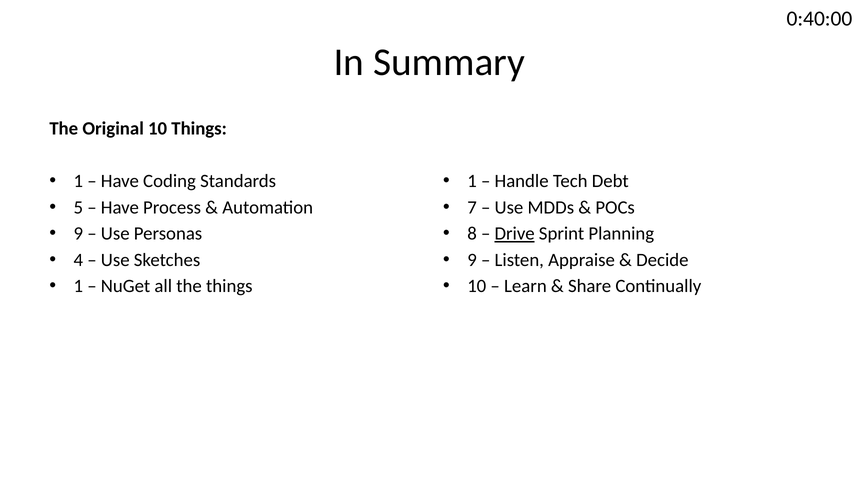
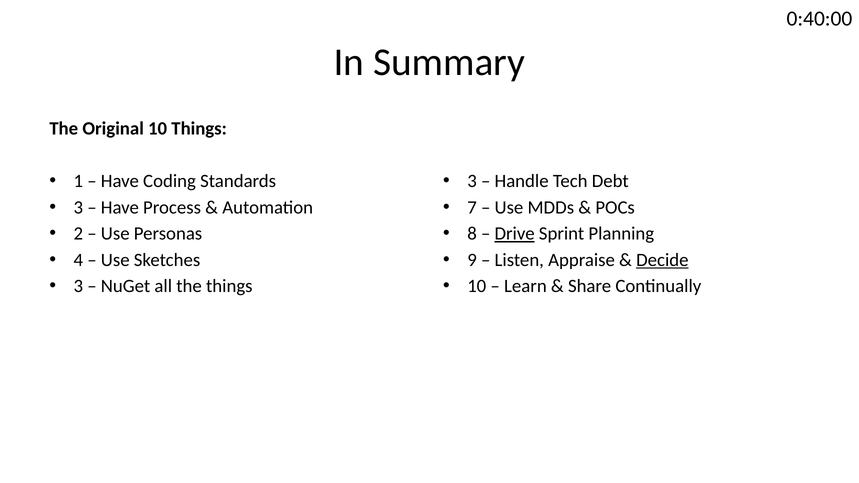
1 at (472, 181): 1 -> 3
5 at (78, 207): 5 -> 3
9 at (78, 234): 9 -> 2
Decide underline: none -> present
1 at (78, 286): 1 -> 3
